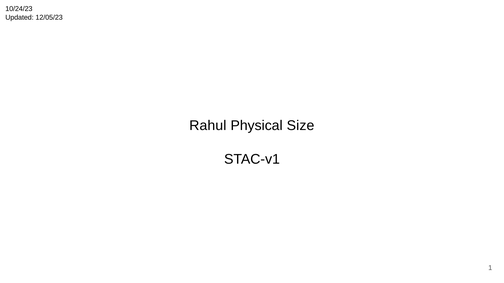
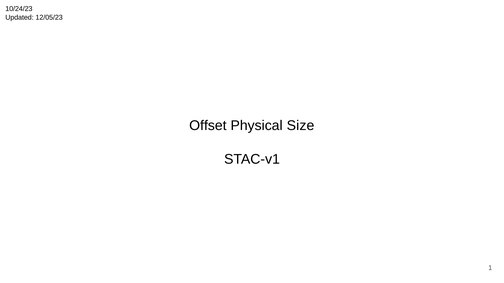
Rahul: Rahul -> Offset
